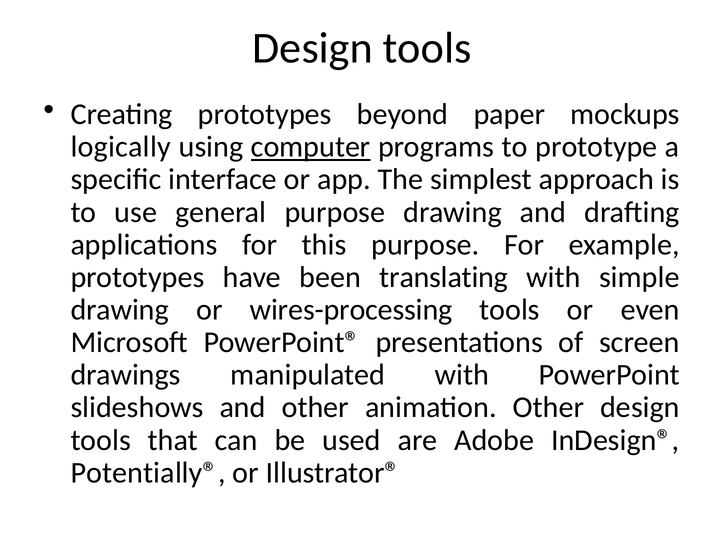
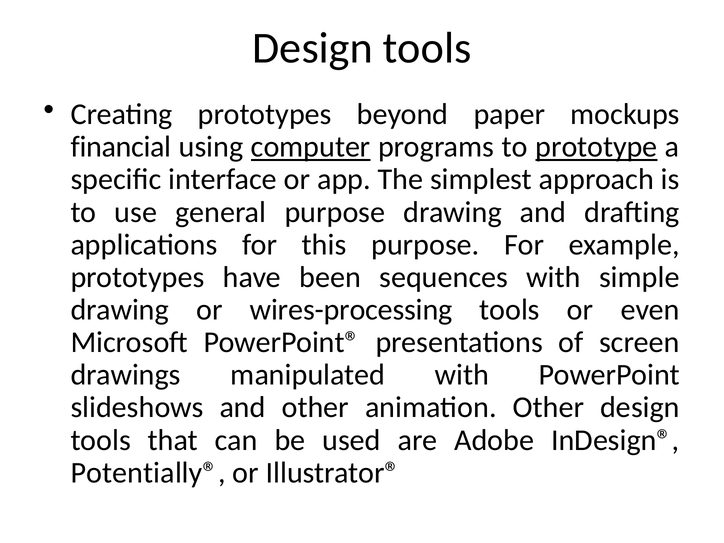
logically: logically -> financial
prototype underline: none -> present
translating: translating -> sequences
